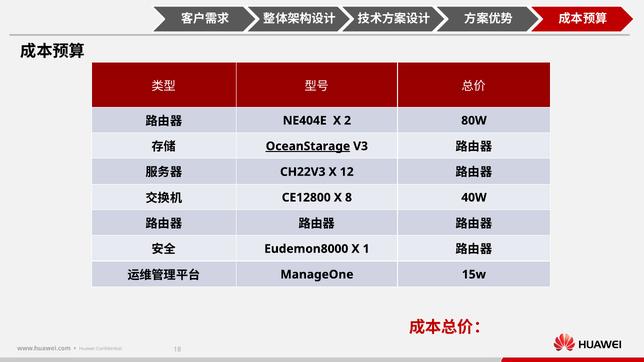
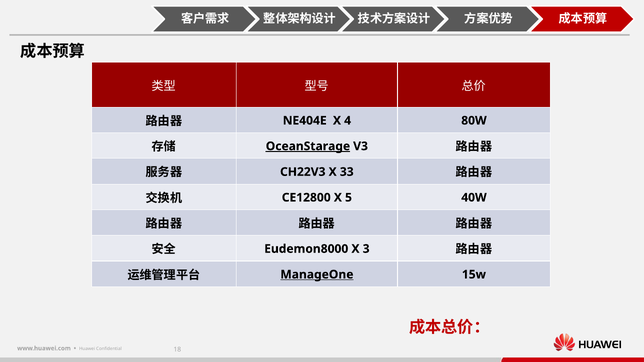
2: 2 -> 4
12: 12 -> 33
8: 8 -> 5
1: 1 -> 3
ManageOne underline: none -> present
